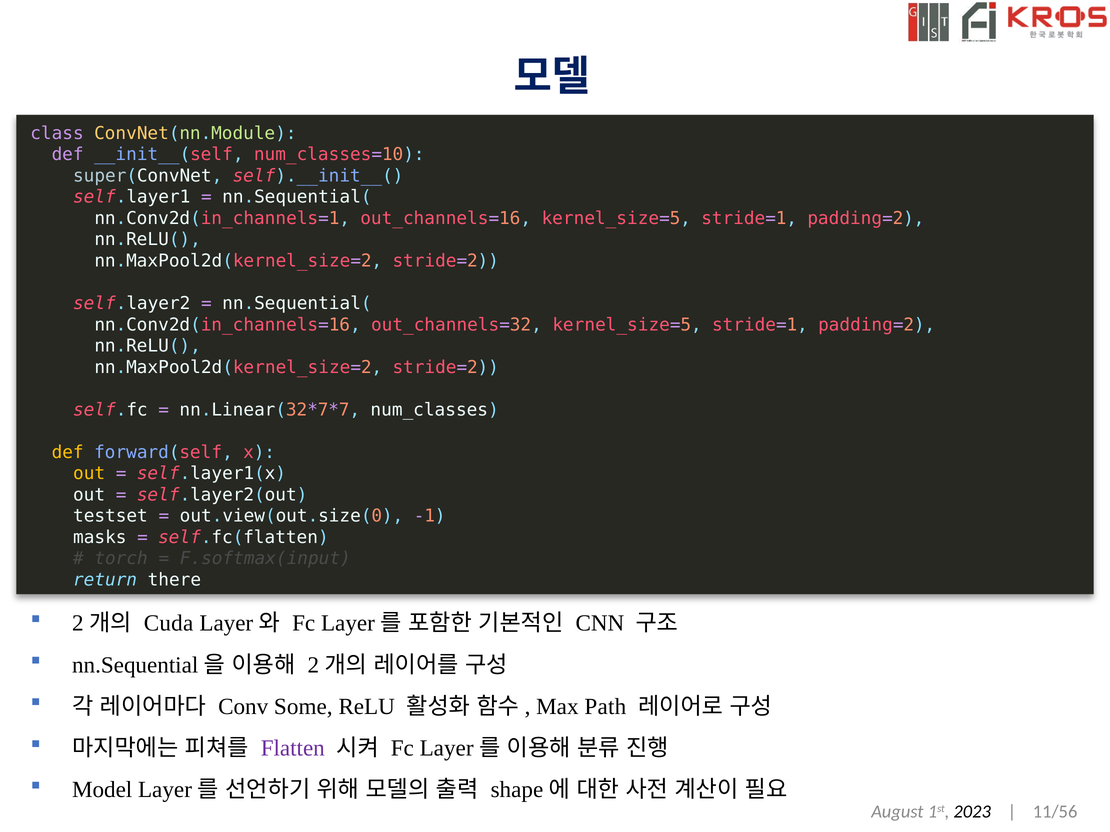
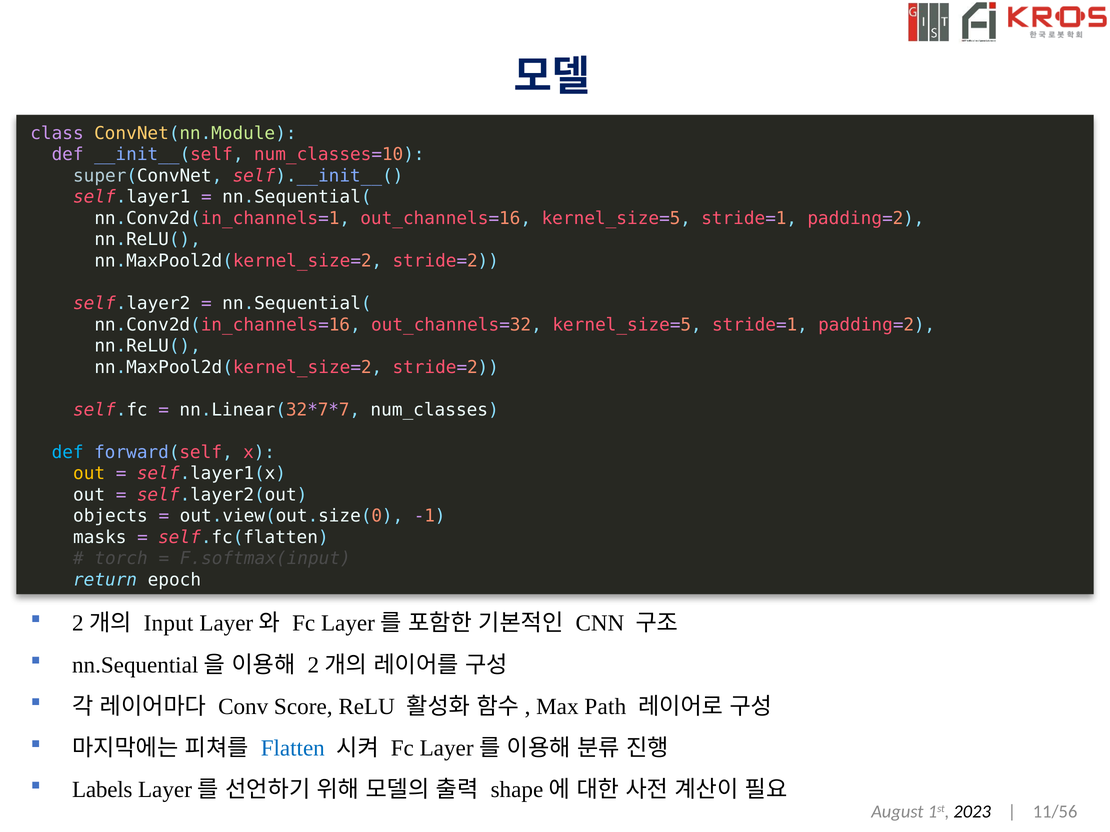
def at (68, 453) colour: yellow -> light blue
testset: testset -> objects
there: there -> epoch
Cuda: Cuda -> Input
Some: Some -> Score
Flatten colour: purple -> blue
Model: Model -> Labels
